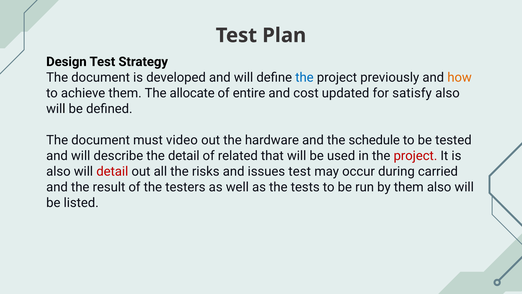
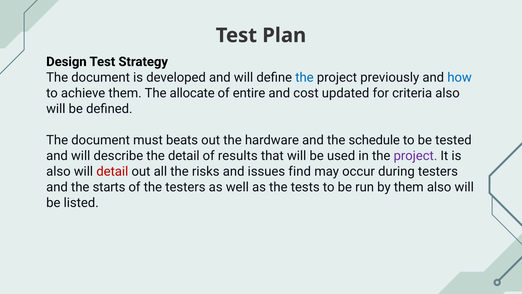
how colour: orange -> blue
satisfy: satisfy -> criteria
video: video -> beats
related: related -> results
project at (415, 156) colour: red -> purple
issues test: test -> find
during carried: carried -> testers
result: result -> starts
